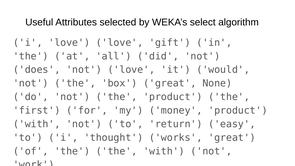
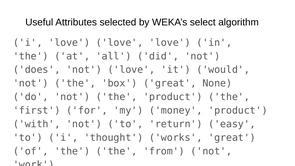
love love gift: gift -> love
the with: with -> from
